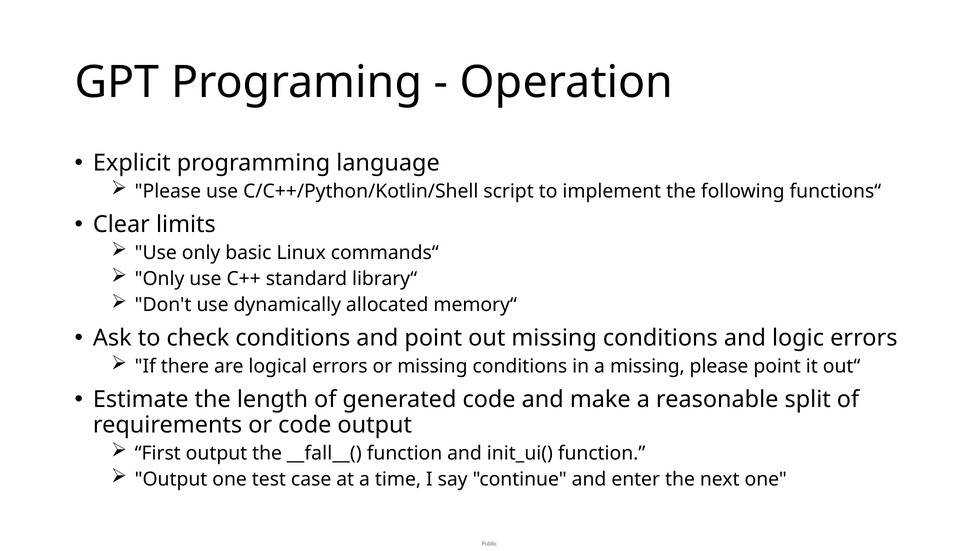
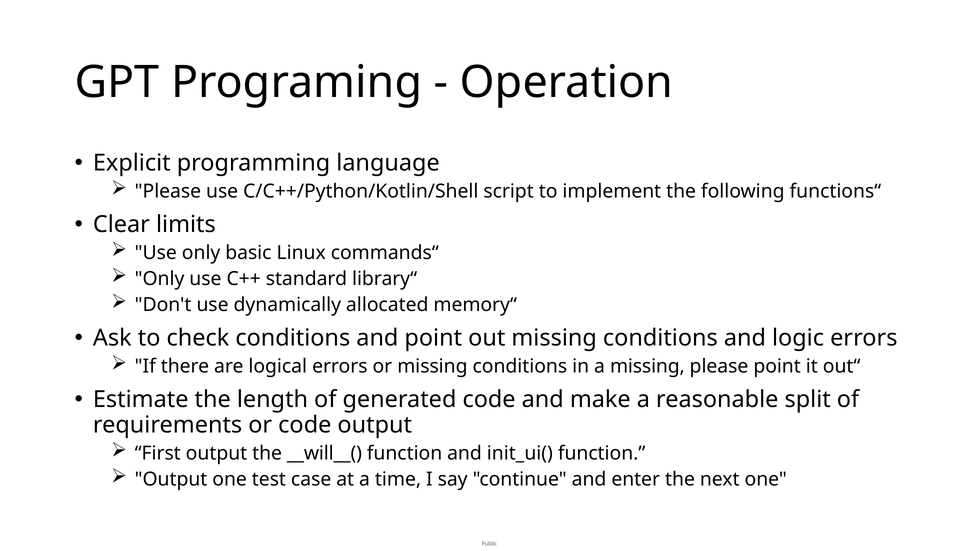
__fall__(: __fall__( -> __will__(
